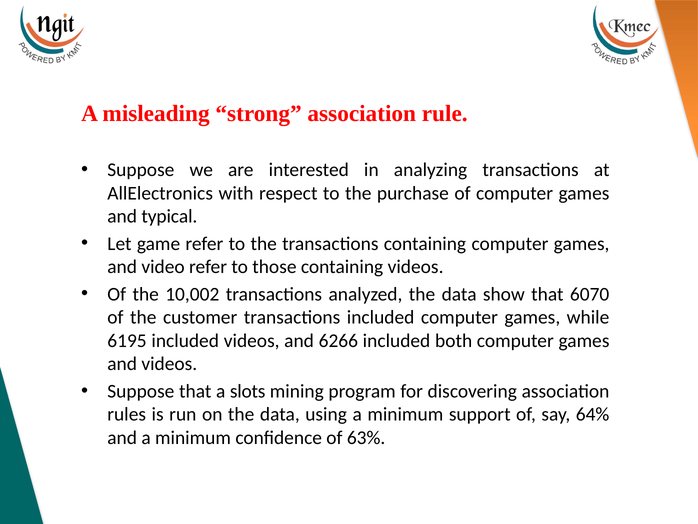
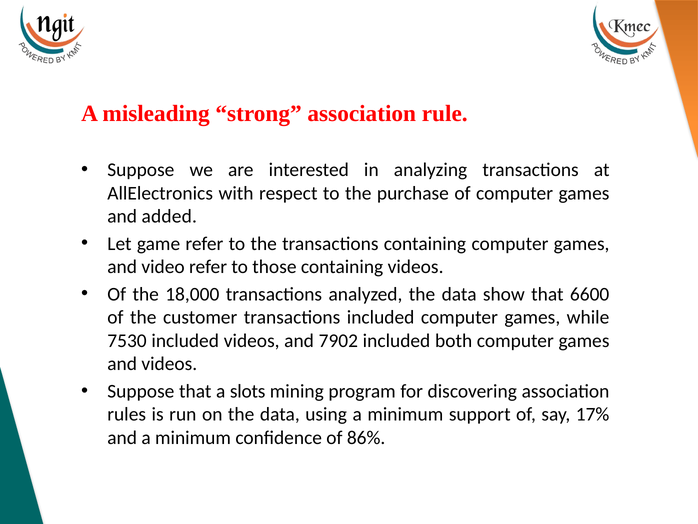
typical: typical -> added
10,002: 10,002 -> 18,000
6070: 6070 -> 6600
6195: 6195 -> 7530
6266: 6266 -> 7902
64%: 64% -> 17%
63%: 63% -> 86%
